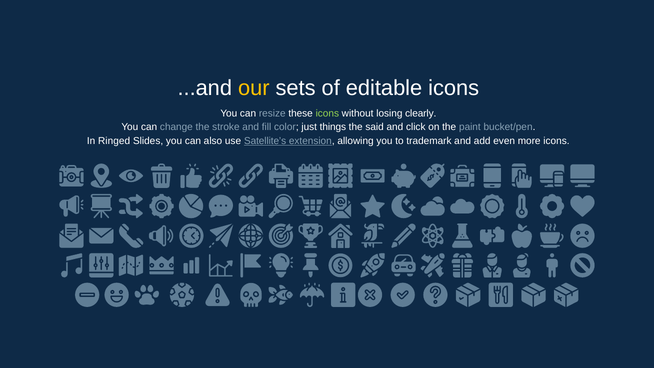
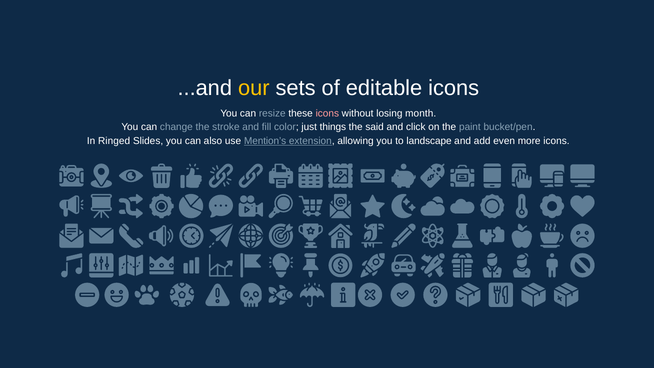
icons at (327, 113) colour: light green -> pink
clearly: clearly -> month
Satellite’s: Satellite’s -> Mention’s
trademark: trademark -> landscape
